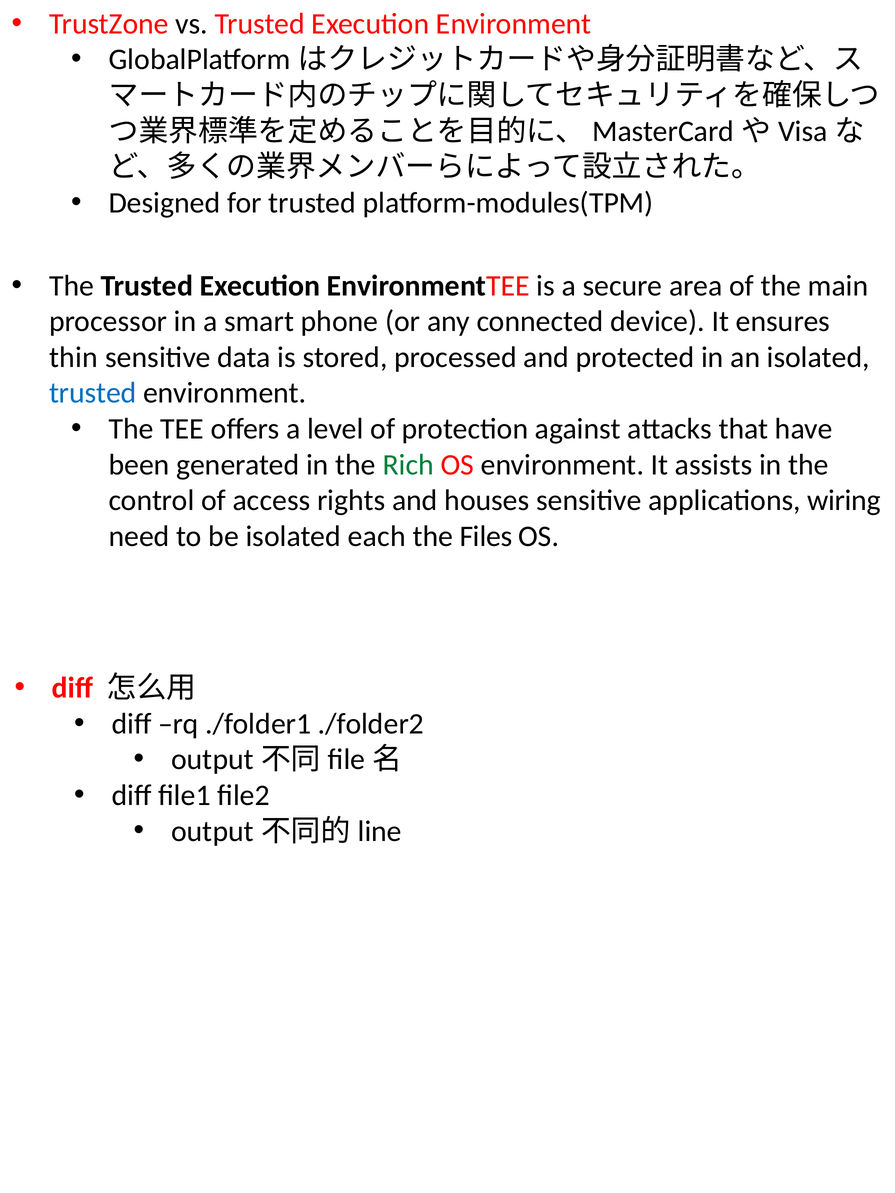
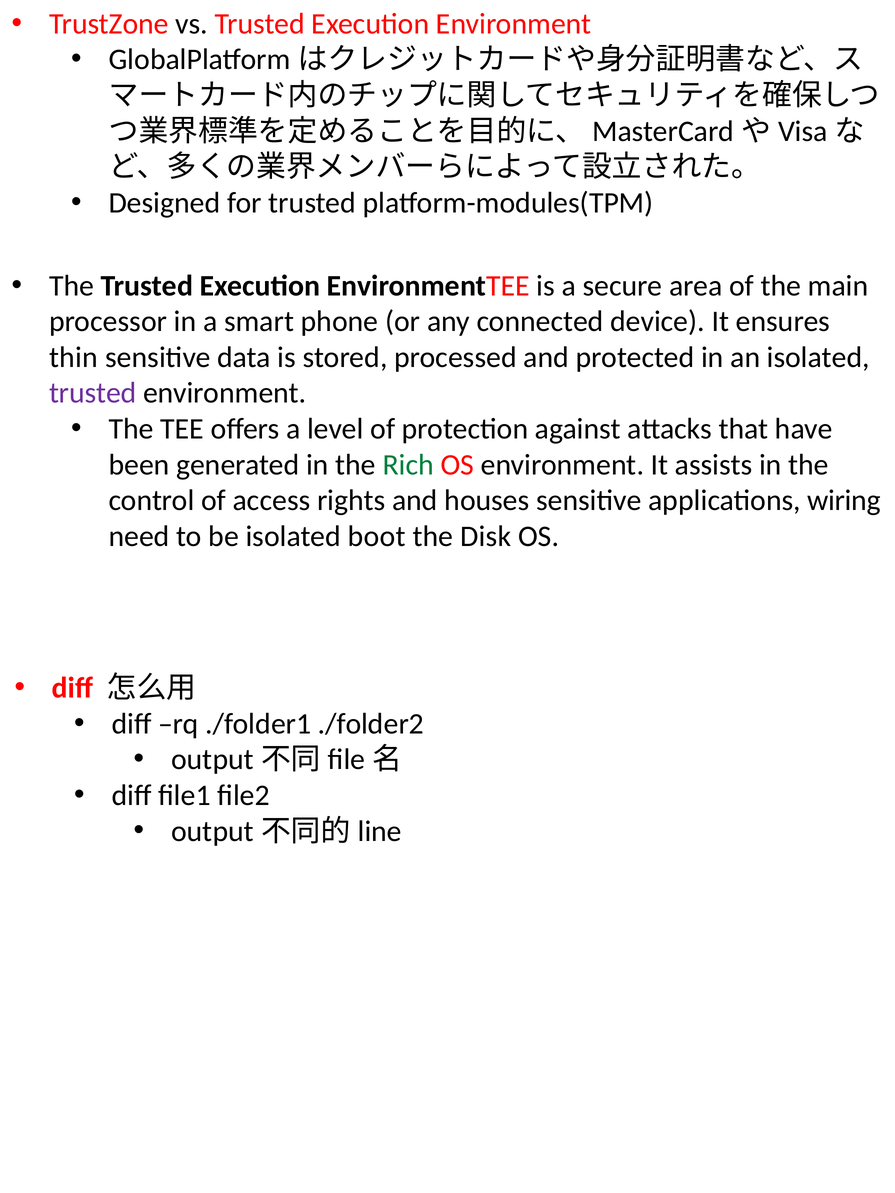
trusted at (93, 393) colour: blue -> purple
each: each -> boot
Files: Files -> Disk
